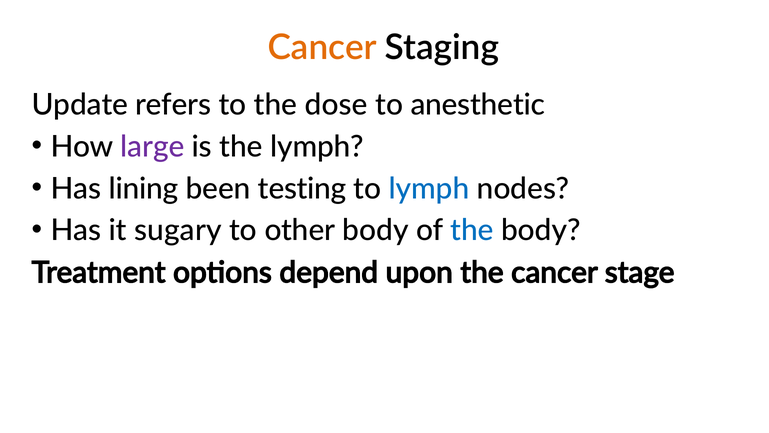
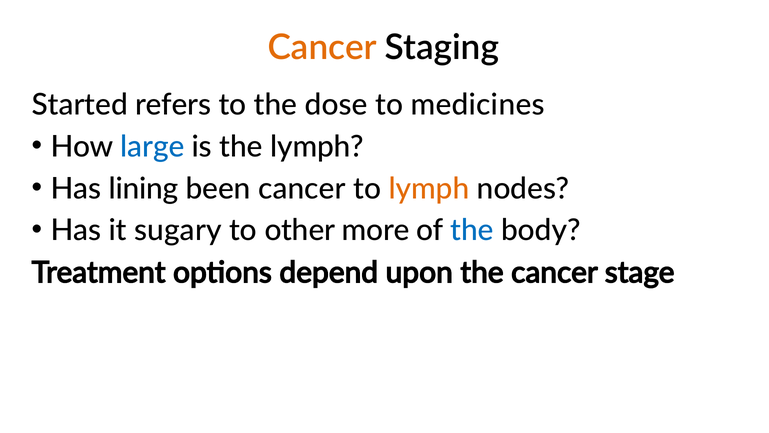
Update: Update -> Started
anesthetic: anesthetic -> medicines
large colour: purple -> blue
been testing: testing -> cancer
lymph at (429, 188) colour: blue -> orange
other body: body -> more
